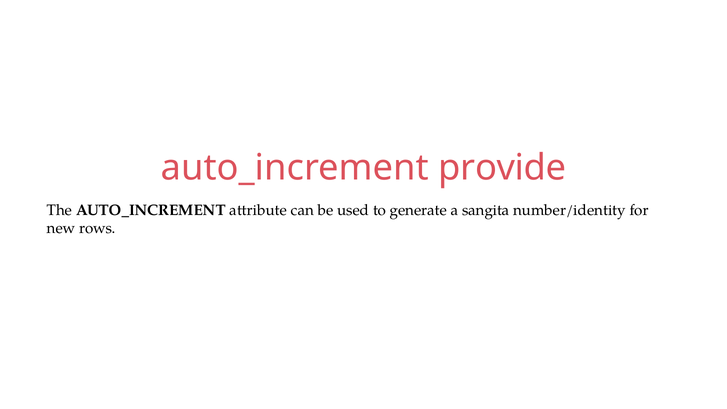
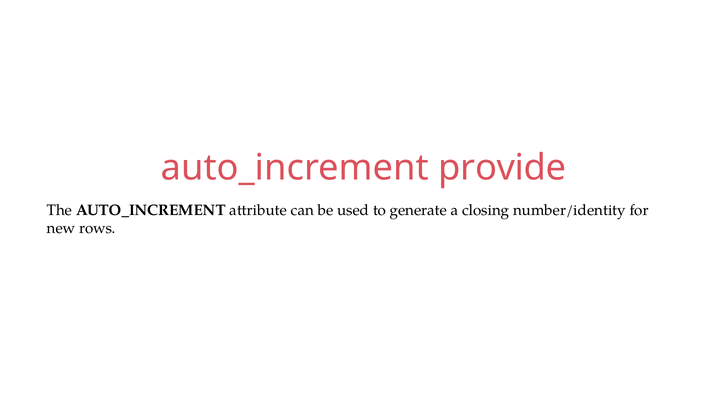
sangita: sangita -> closing
